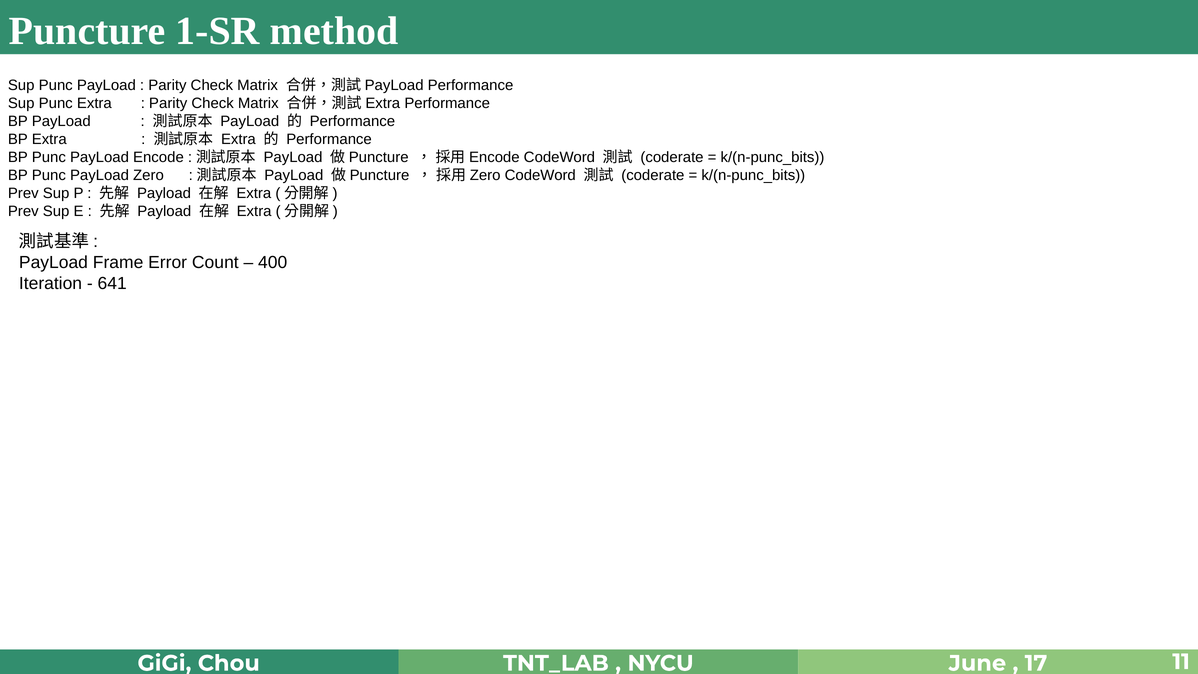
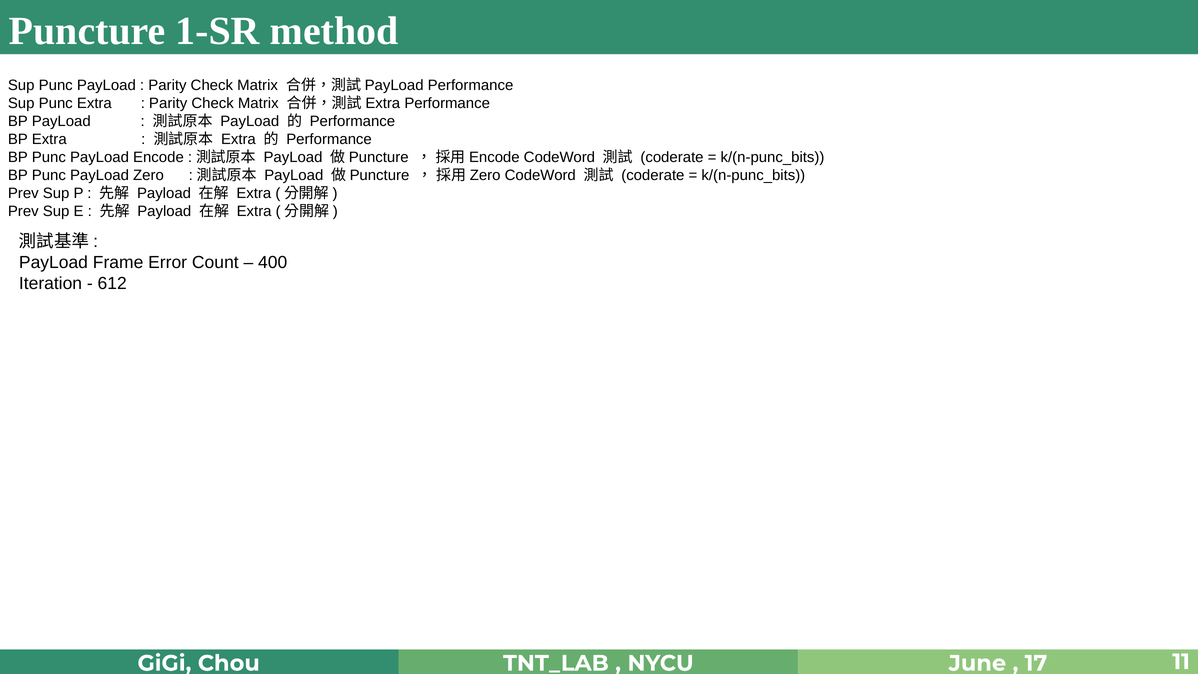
641: 641 -> 612
